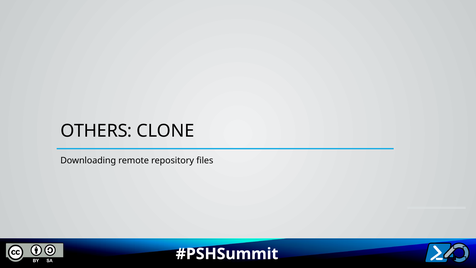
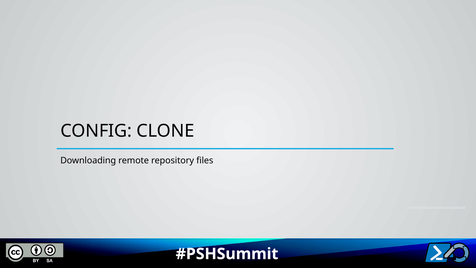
OTHERS: OTHERS -> CONFIG
